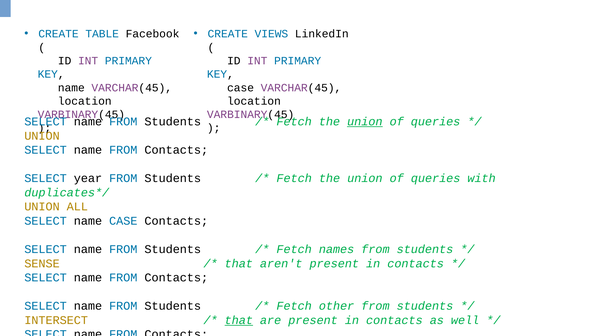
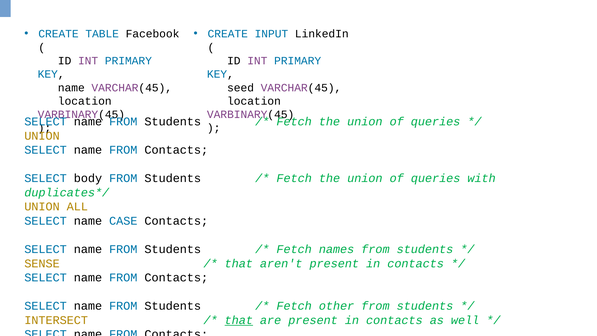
VIEWS: VIEWS -> INPUT
case at (241, 88): case -> seed
union at (365, 122) underline: present -> none
year: year -> body
